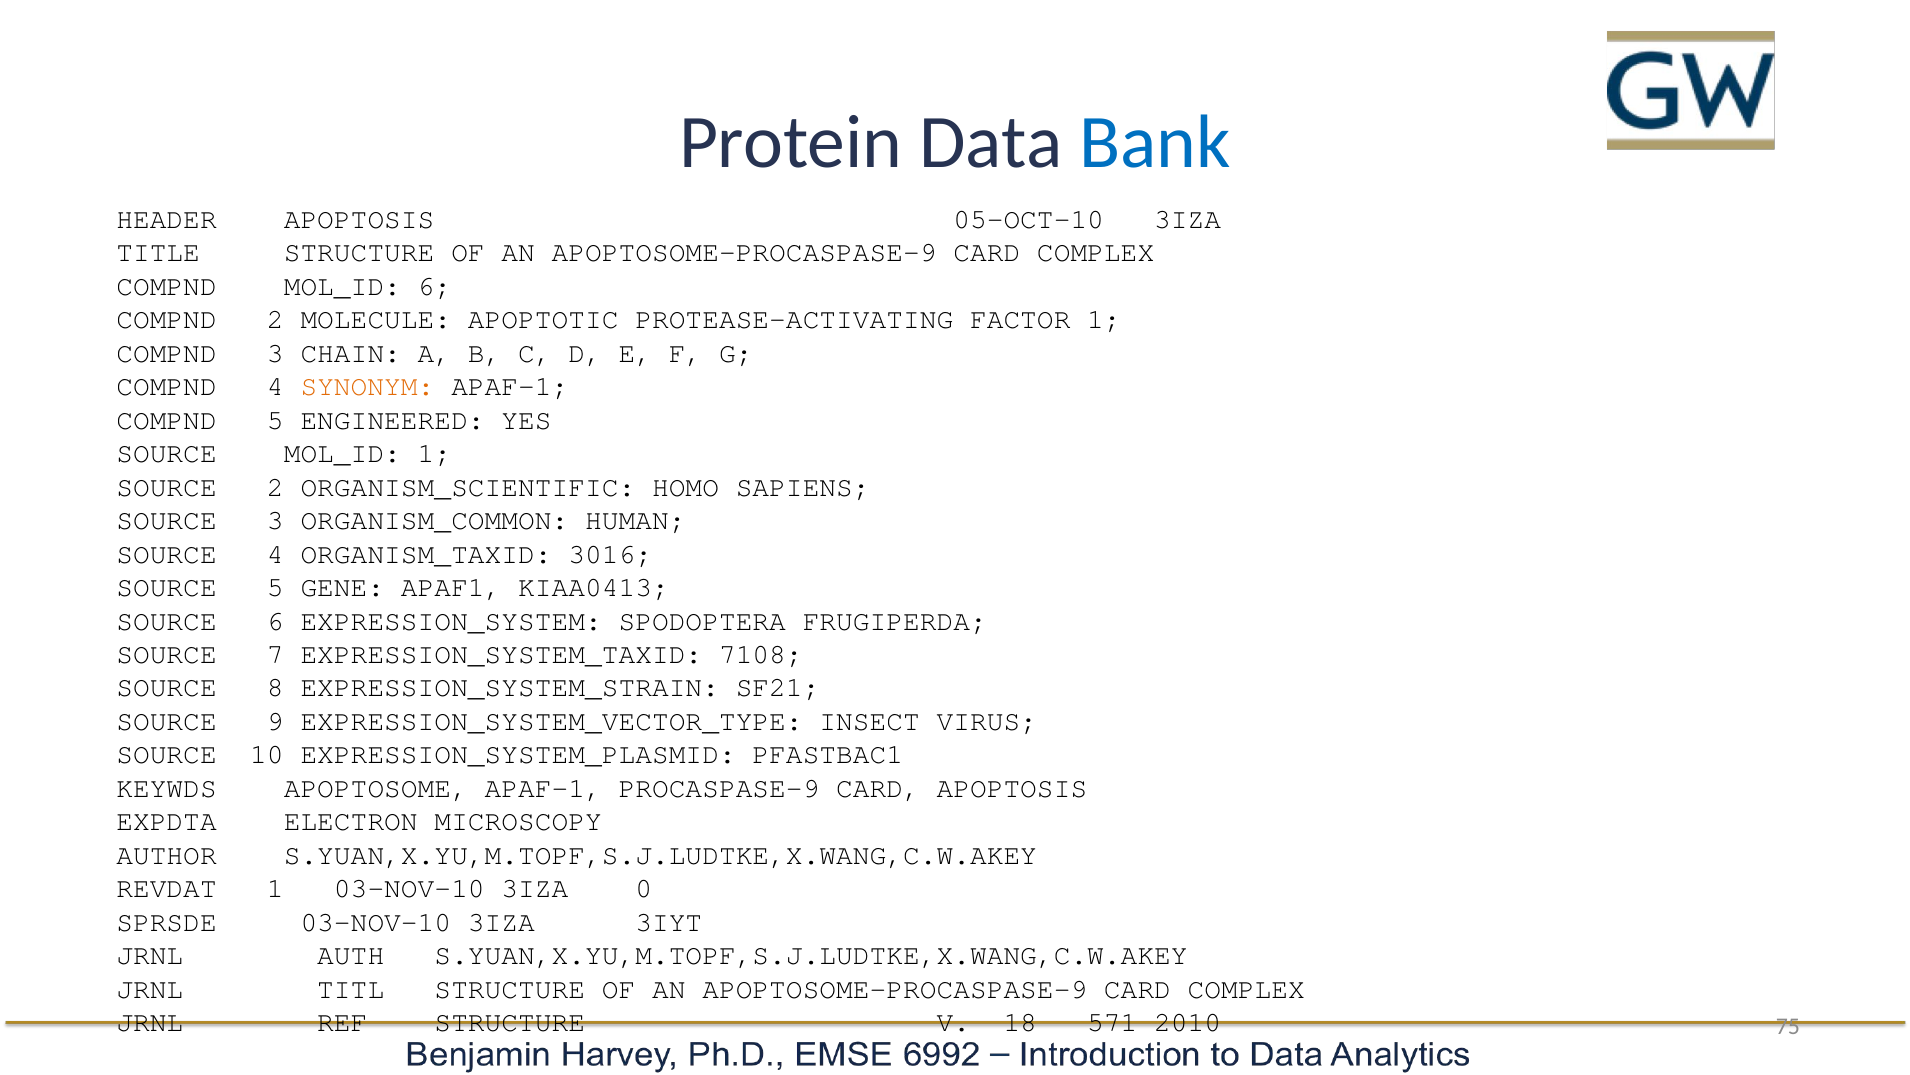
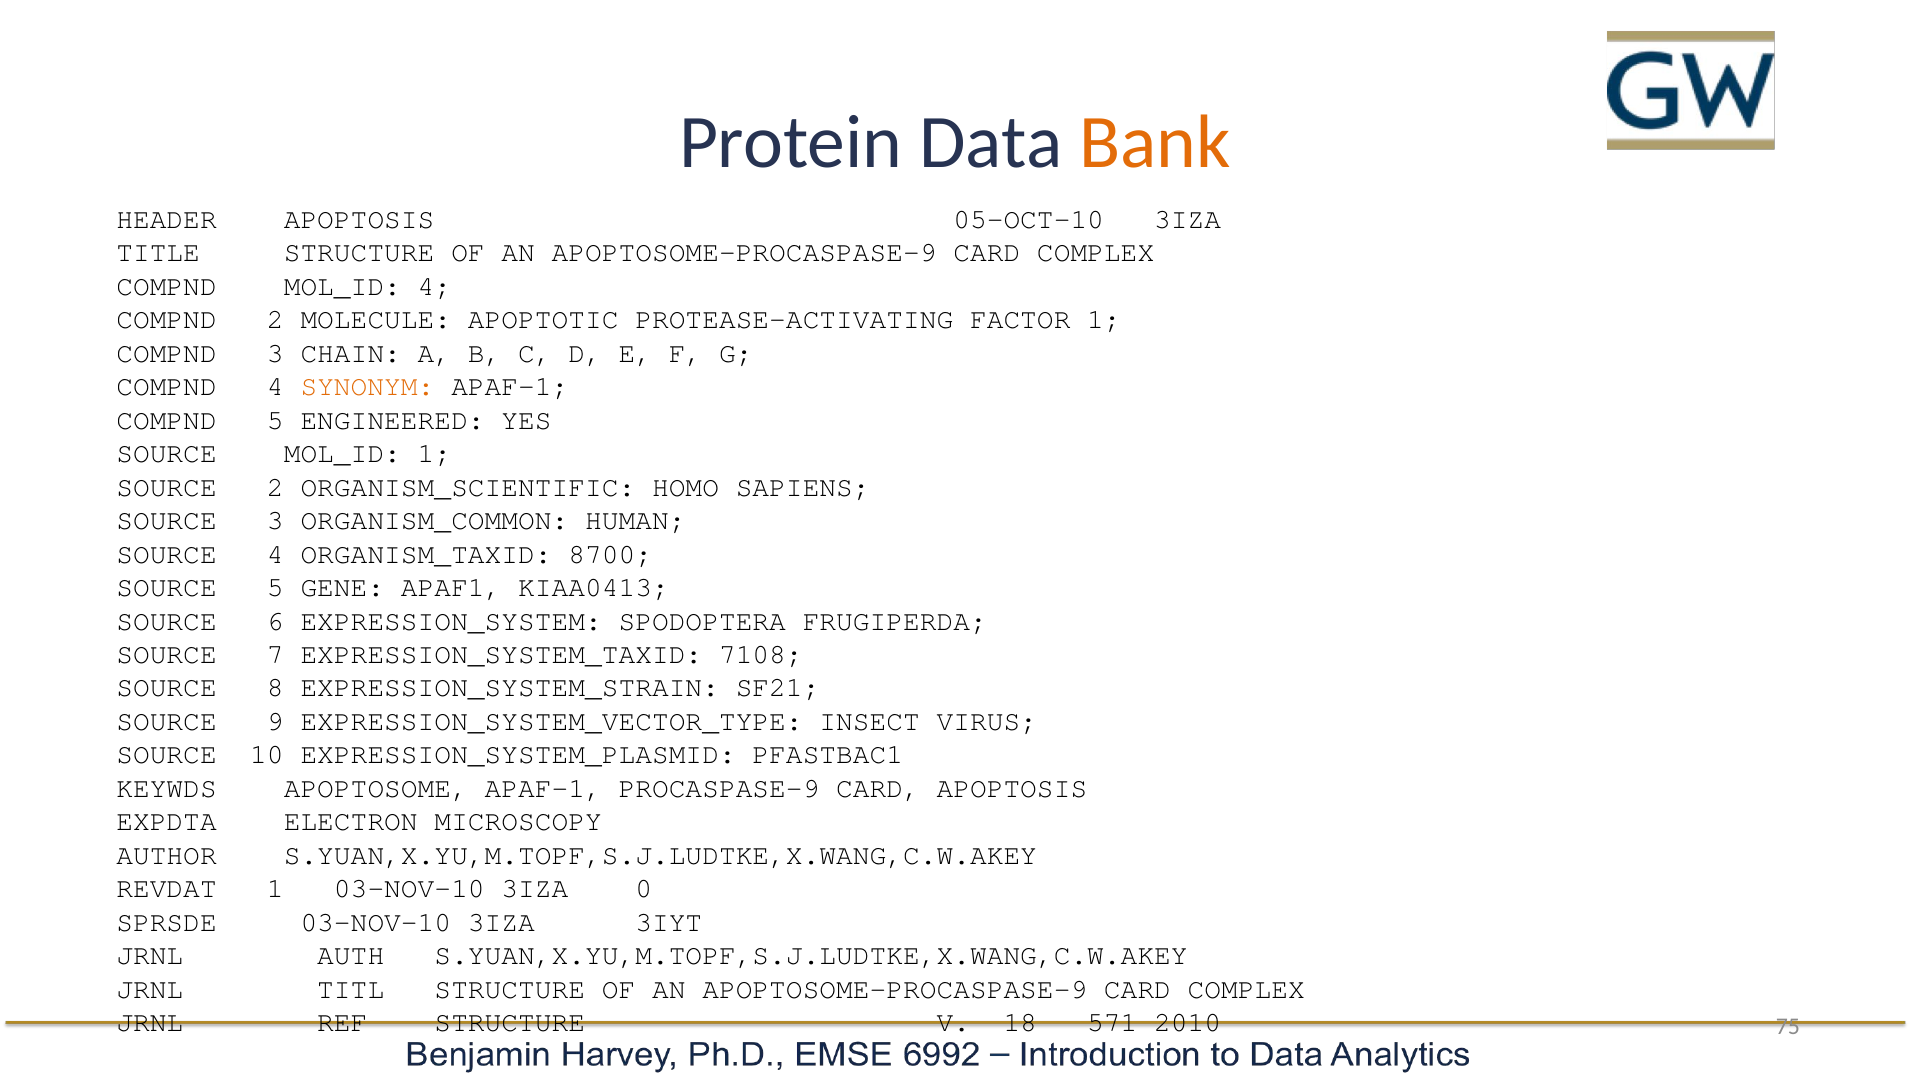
Bank colour: blue -> orange
MOL_ID 6: 6 -> 4
3016: 3016 -> 8700
